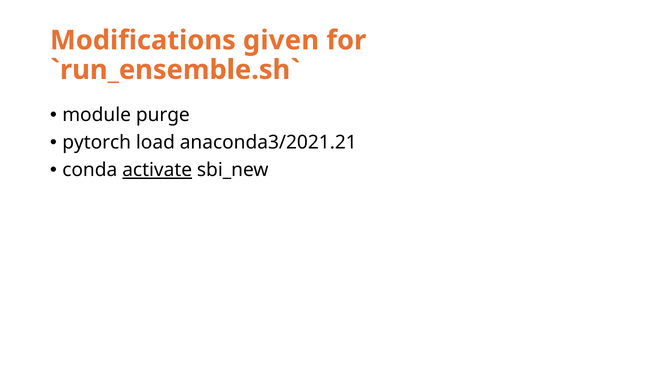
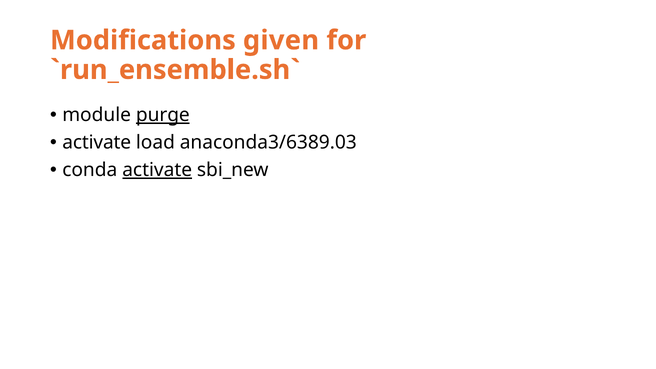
purge underline: none -> present
pytorch at (97, 142): pytorch -> activate
anaconda3/2021.21: anaconda3/2021.21 -> anaconda3/6389.03
